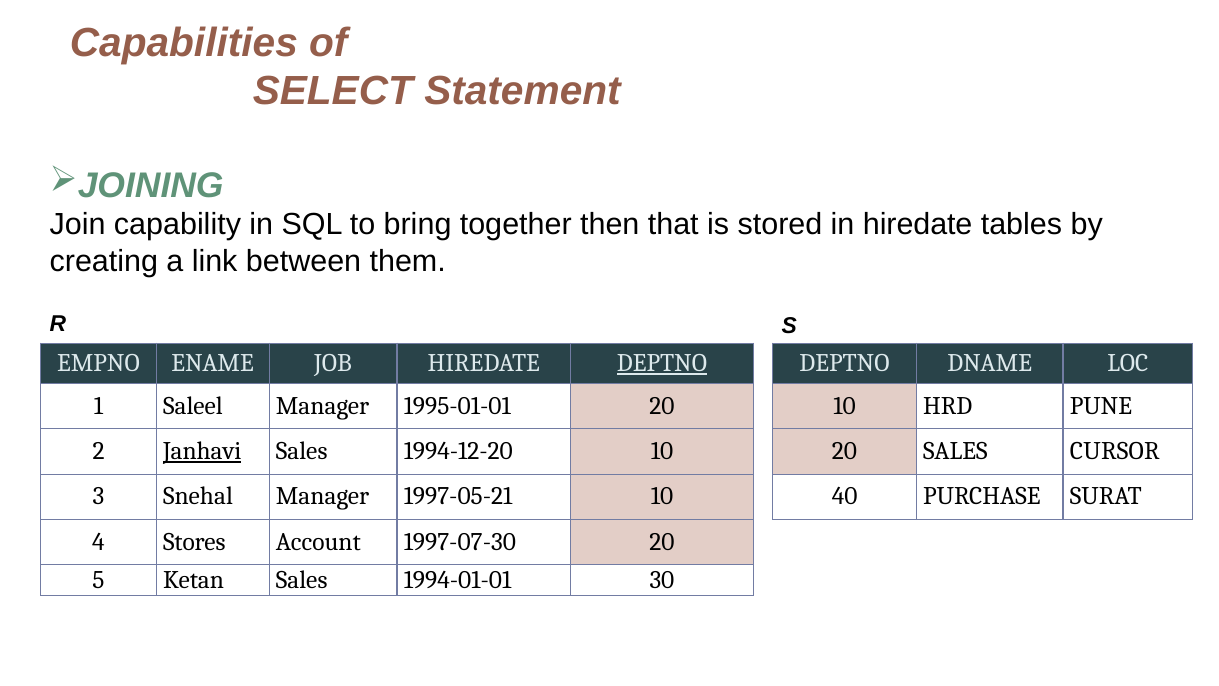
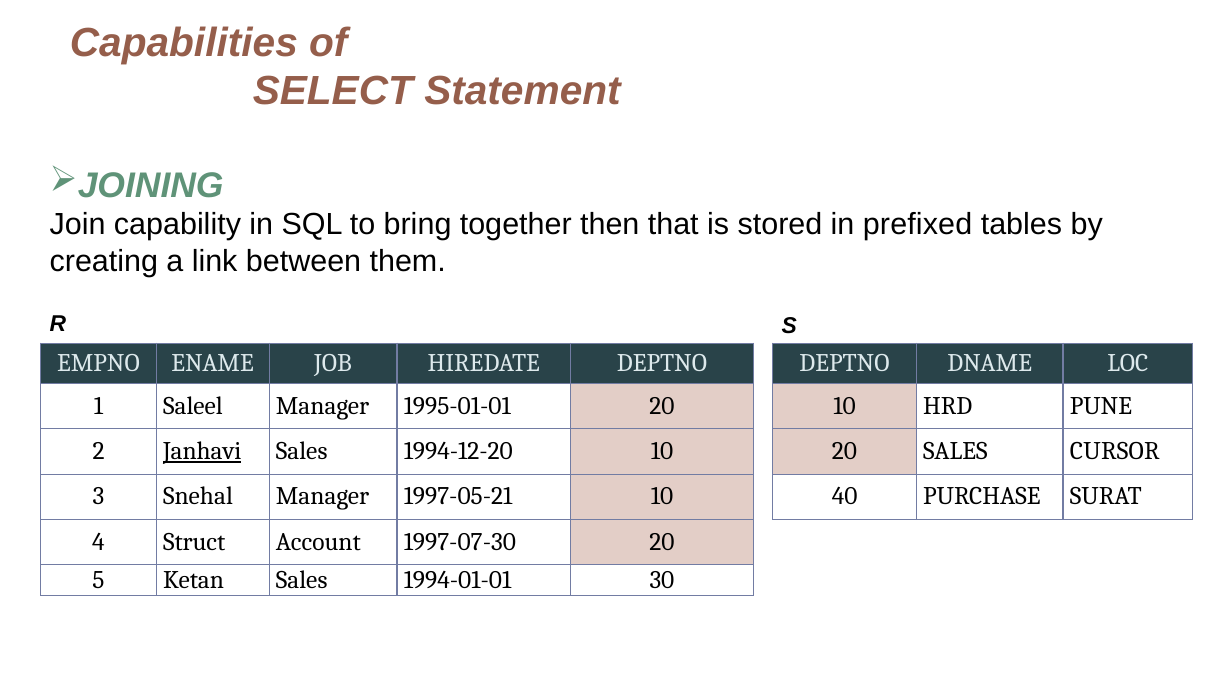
in hiredate: hiredate -> prefixed
DEPTNO at (662, 363) underline: present -> none
Stores: Stores -> Struct
